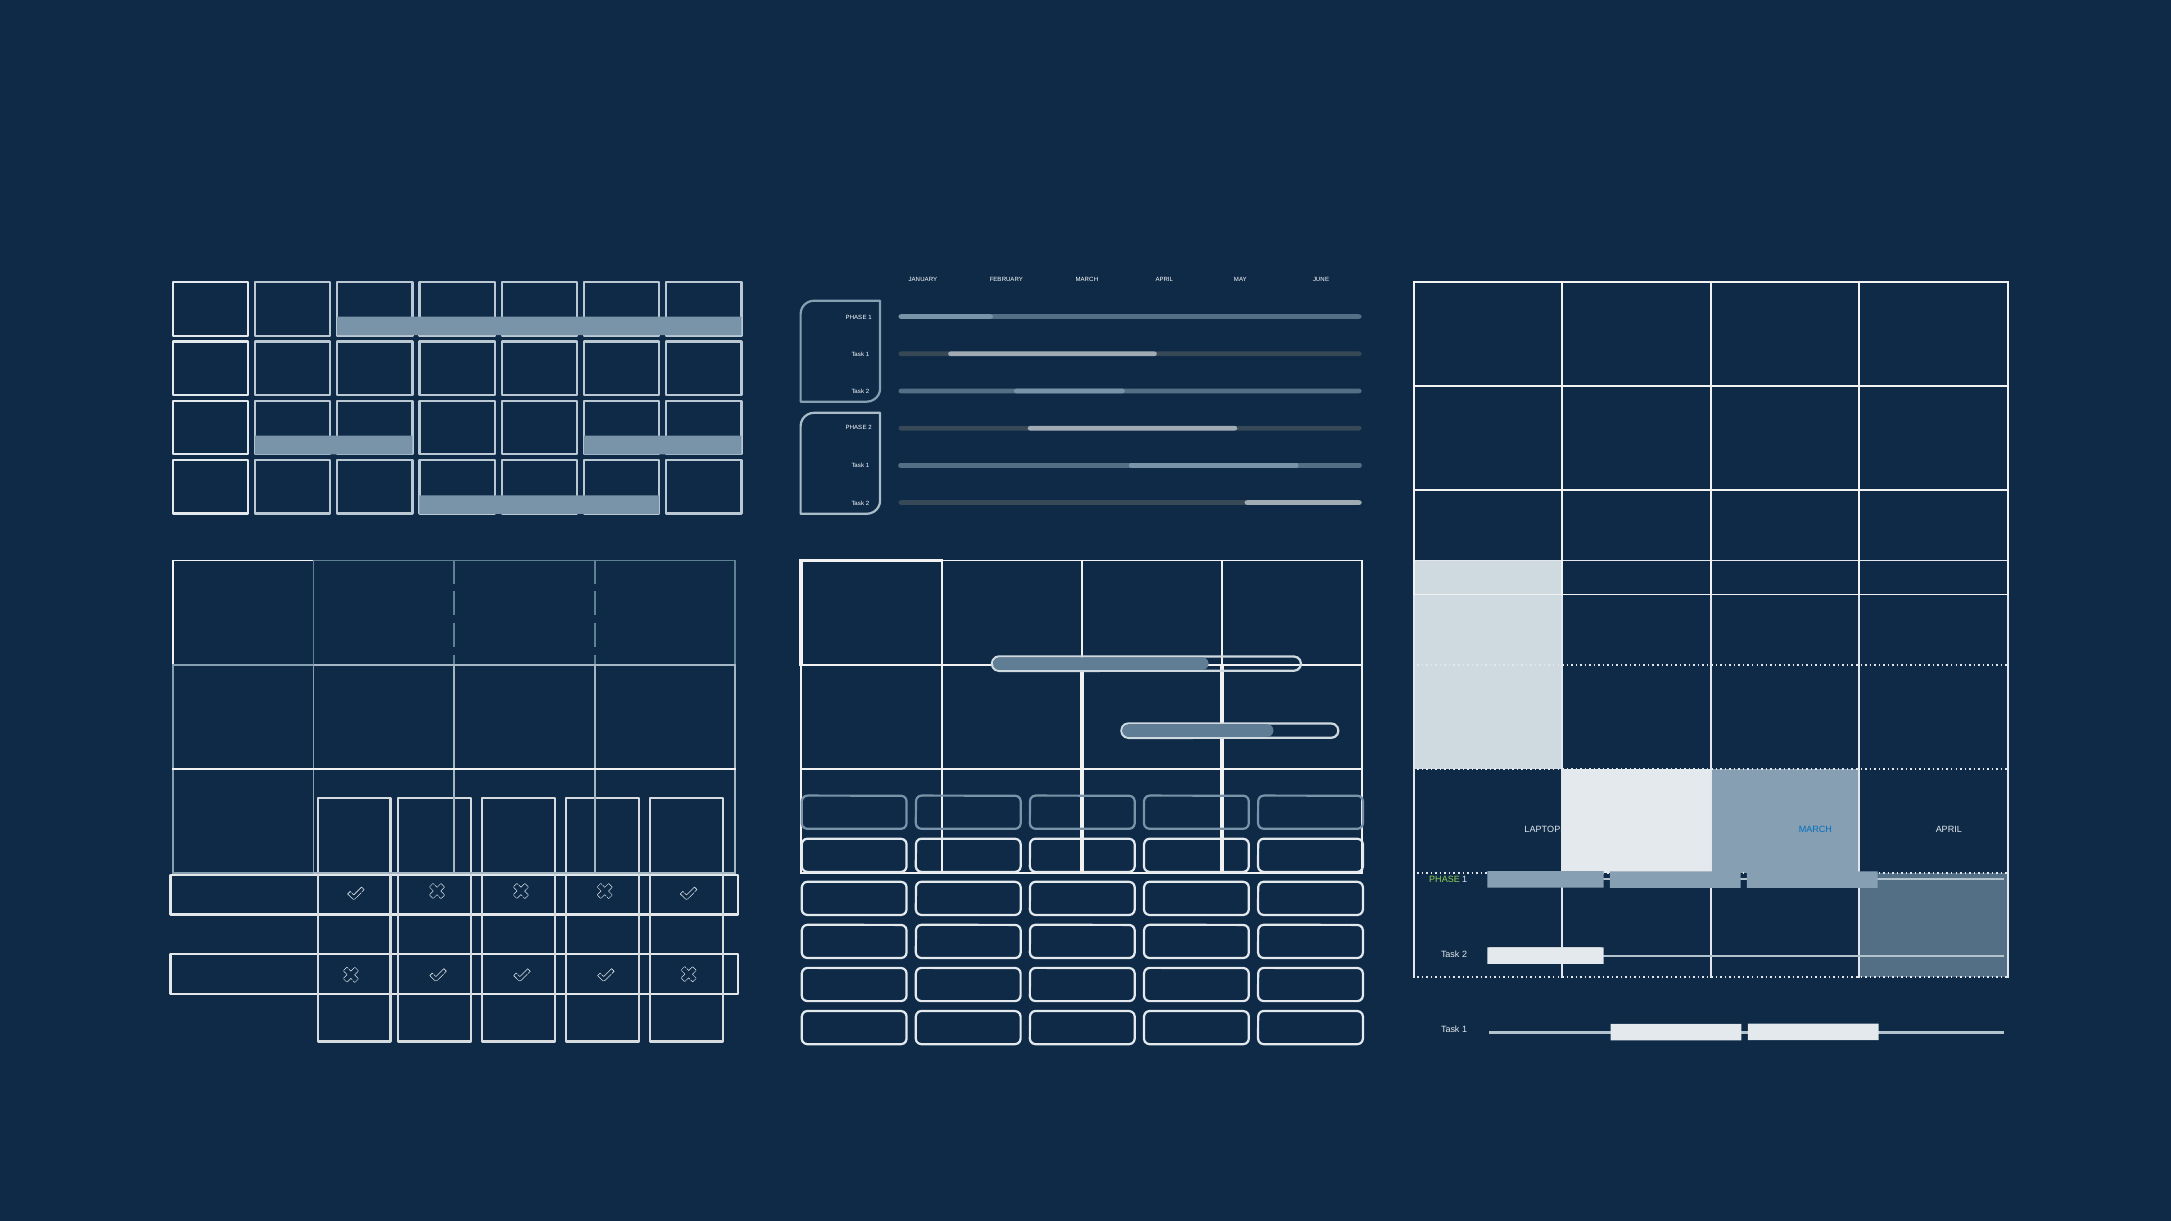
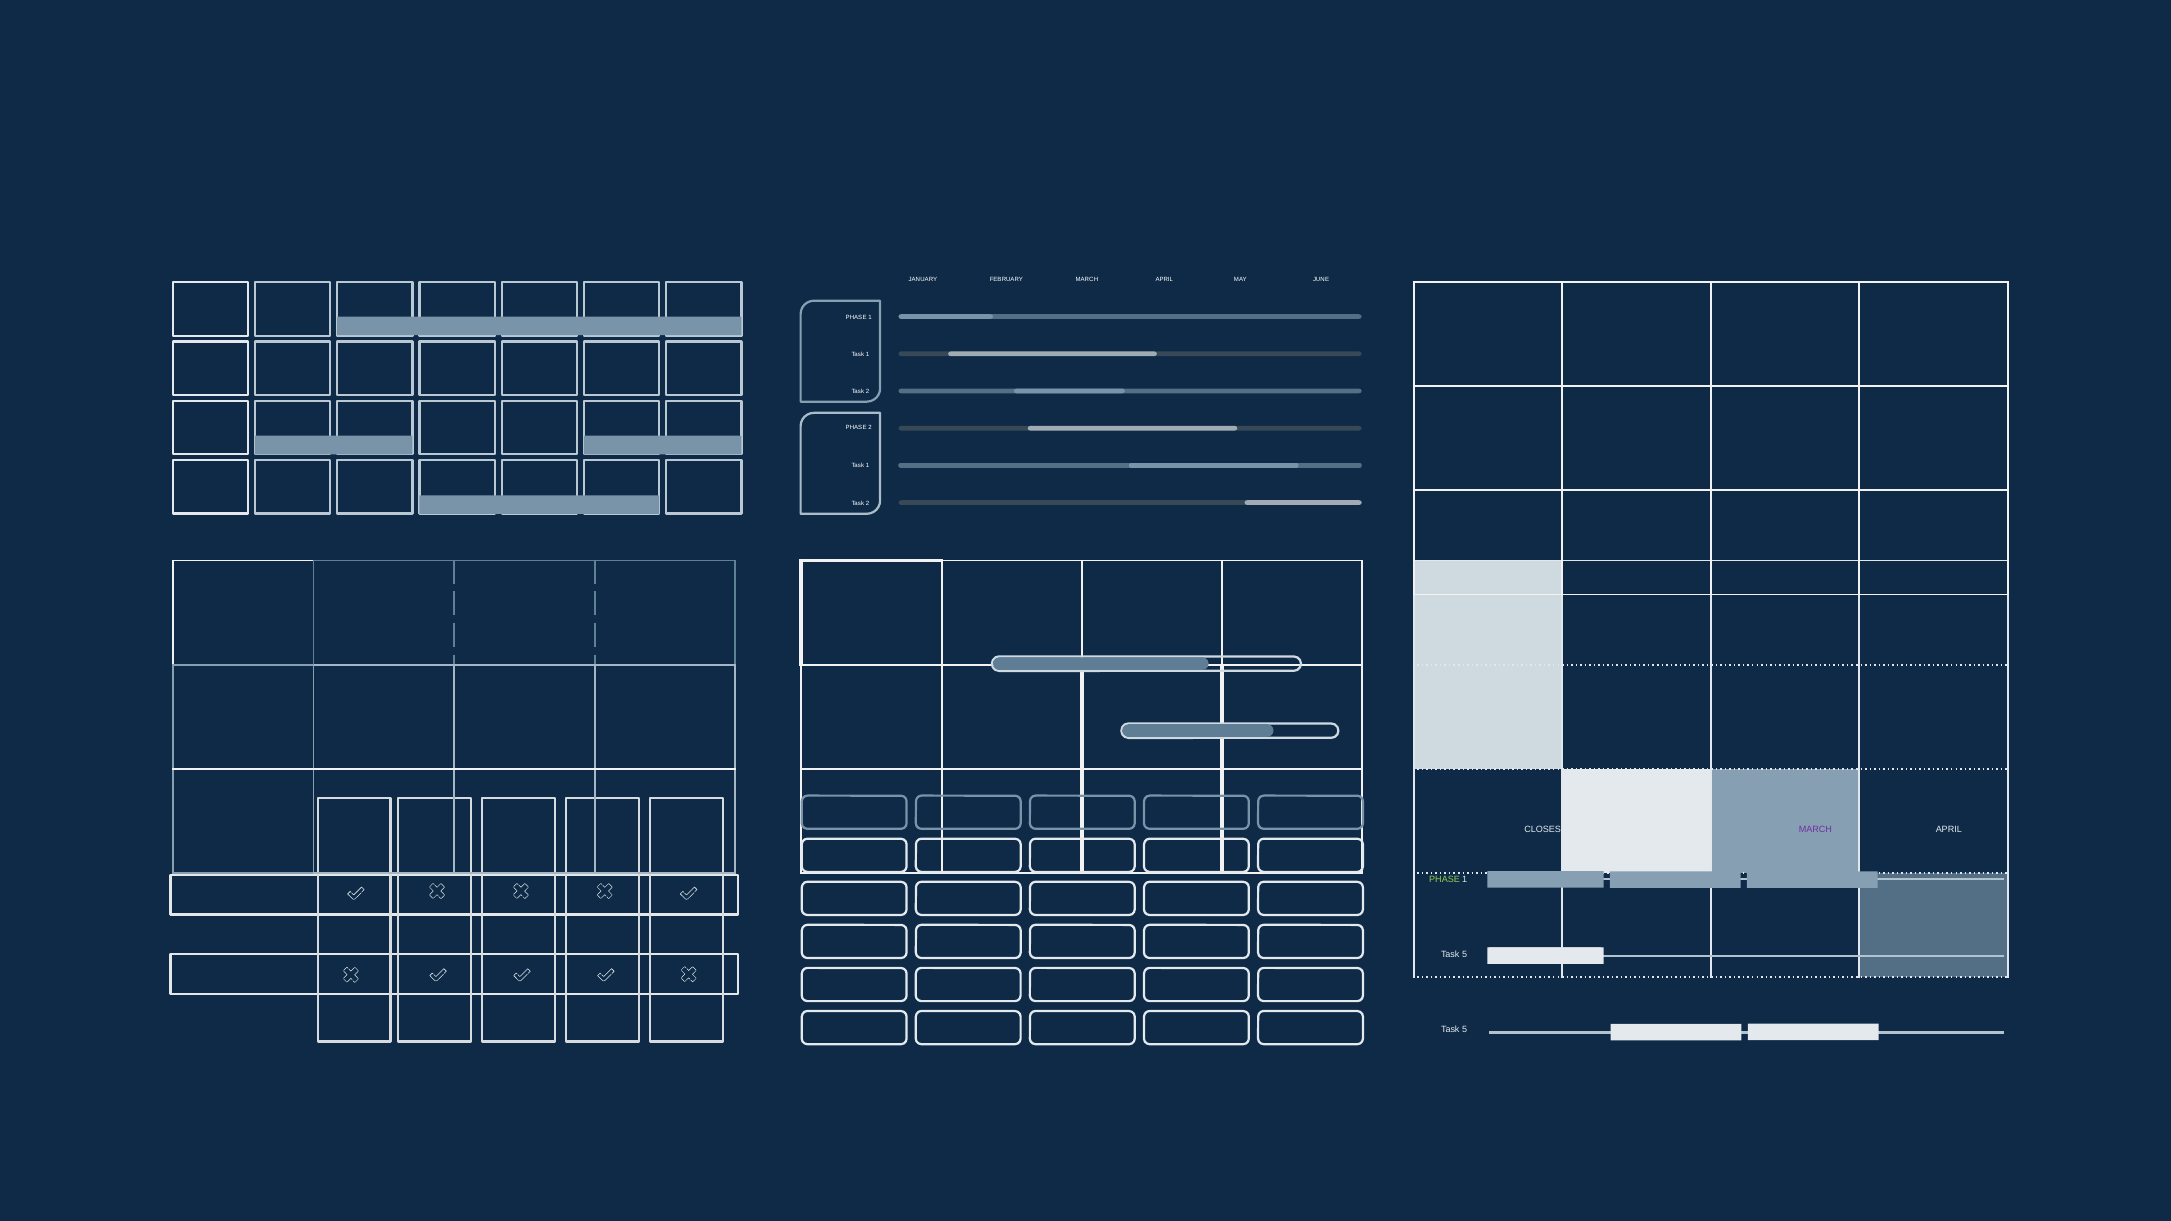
LAPTOPS: LAPTOPS -> CLOSEST
MARCH at (1815, 830) colour: blue -> purple
2 at (1465, 955): 2 -> 5
1 at (1465, 1030): 1 -> 5
